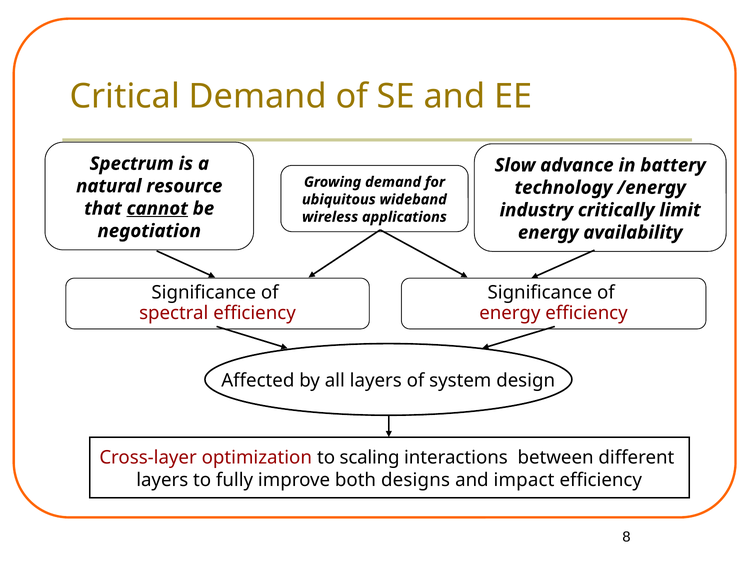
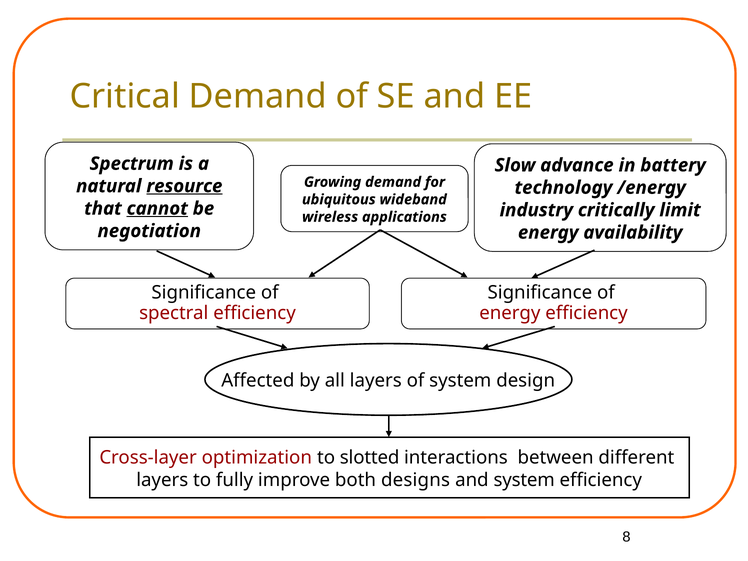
resource underline: none -> present
scaling: scaling -> slotted
and impact: impact -> system
